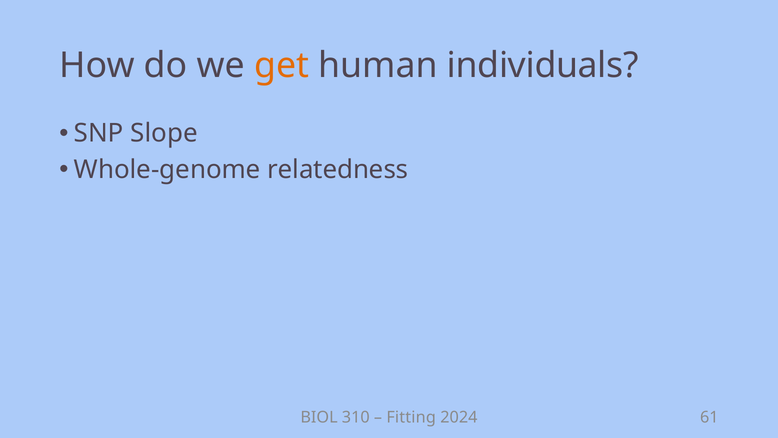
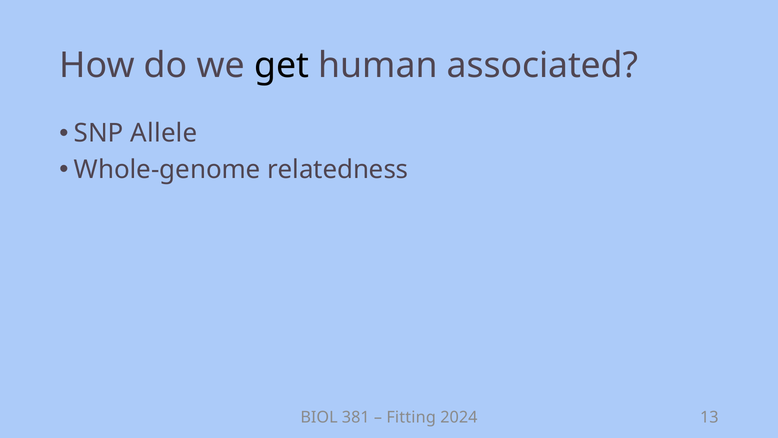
get colour: orange -> black
individuals: individuals -> associated
Slope: Slope -> Allele
310: 310 -> 381
61: 61 -> 13
